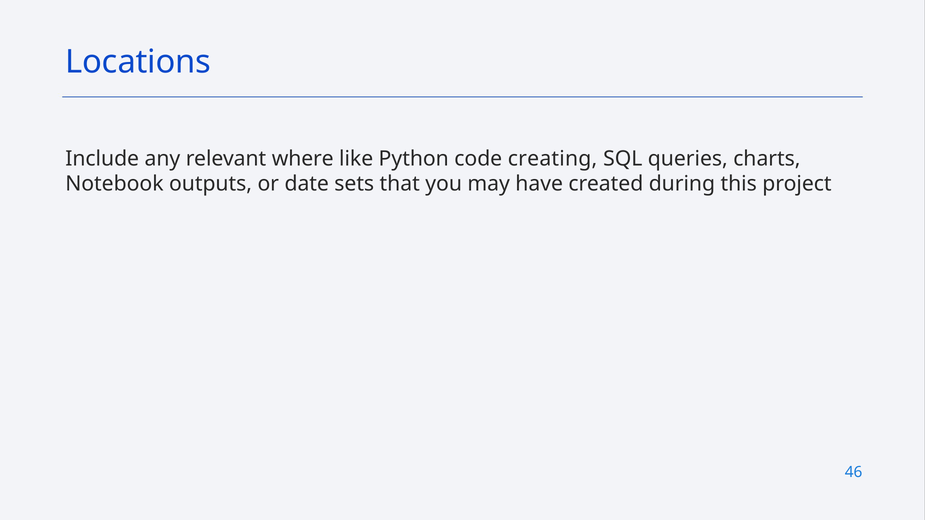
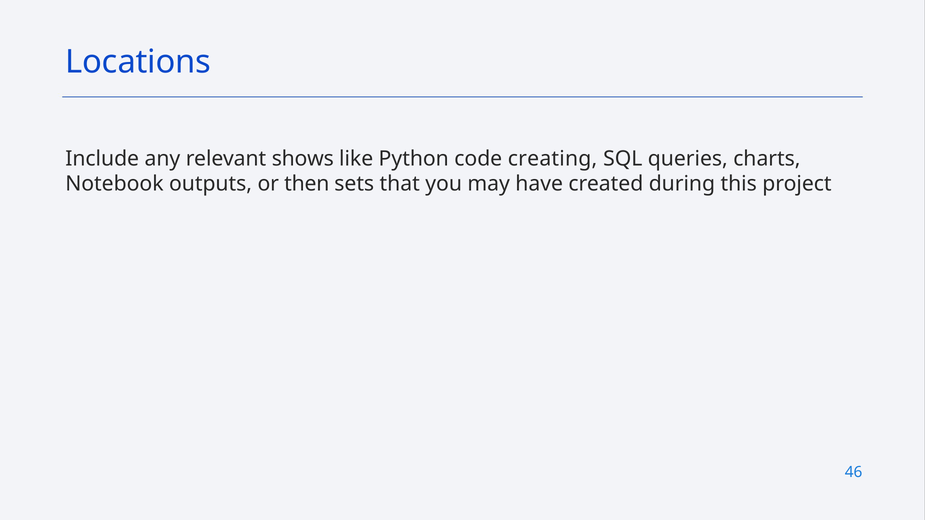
where: where -> shows
date: date -> then
